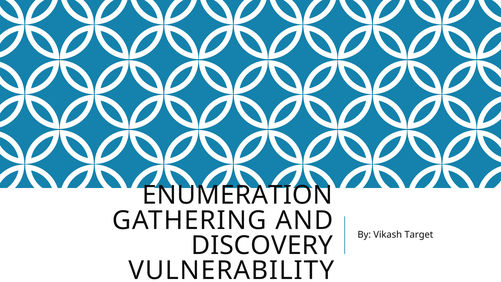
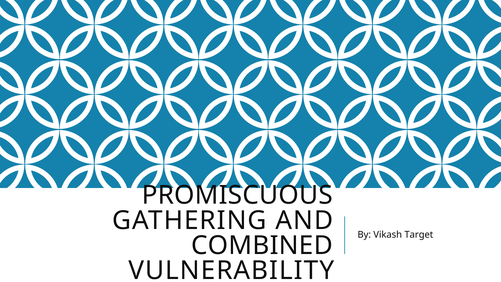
ENUMERATION: ENUMERATION -> PROMISCUOUS
DISCOVERY: DISCOVERY -> COMBINED
